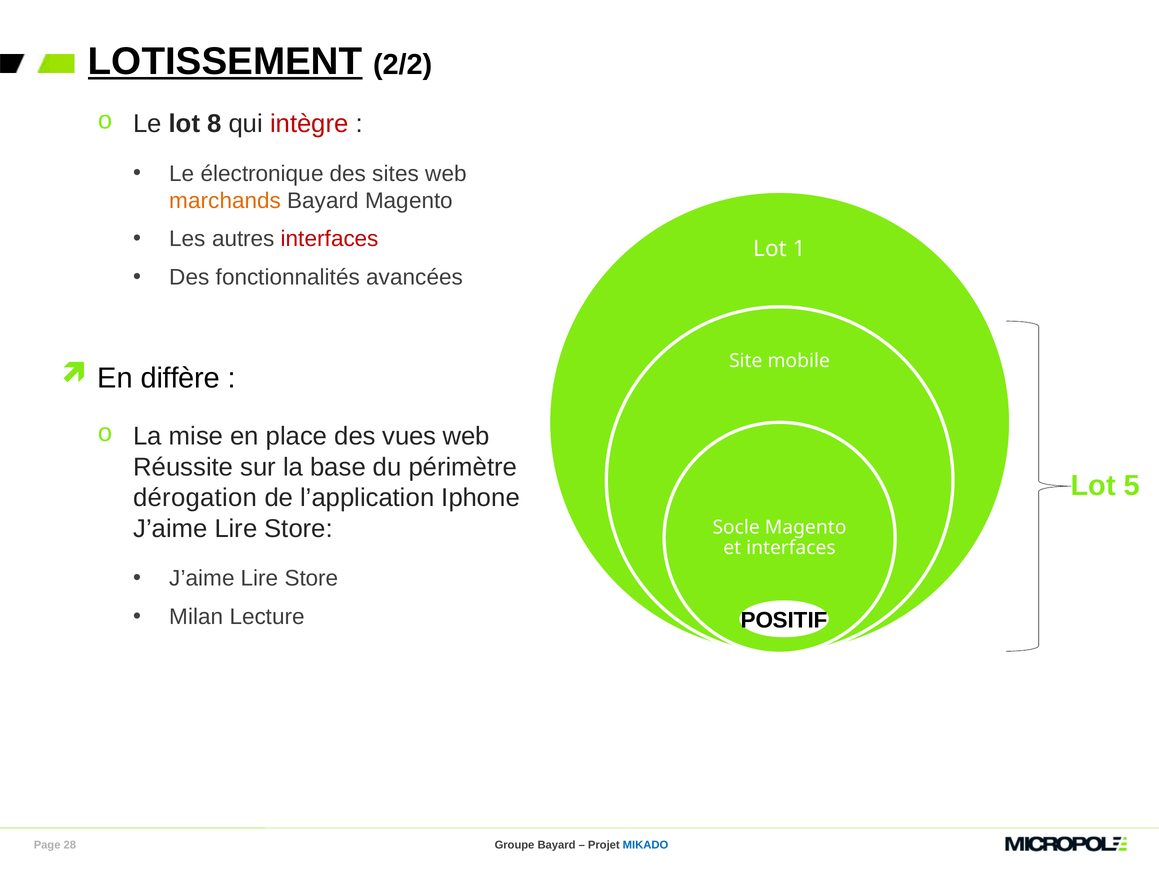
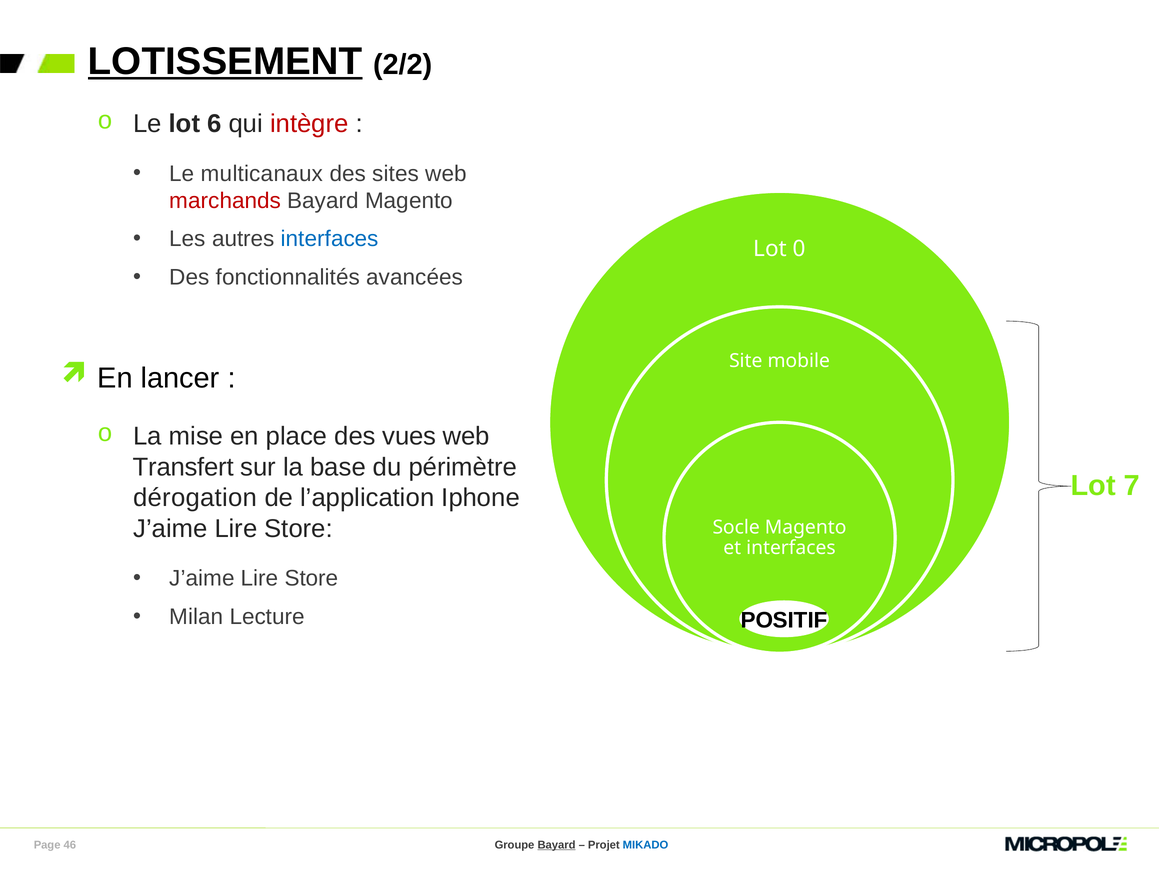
8: 8 -> 6
électronique: électronique -> multicanaux
marchands colour: orange -> red
interfaces at (330, 239) colour: red -> blue
1: 1 -> 0
diffère: diffère -> lancer
Réussite: Réussite -> Transfert
5: 5 -> 7
28: 28 -> 46
Bayard at (557, 845) underline: none -> present
